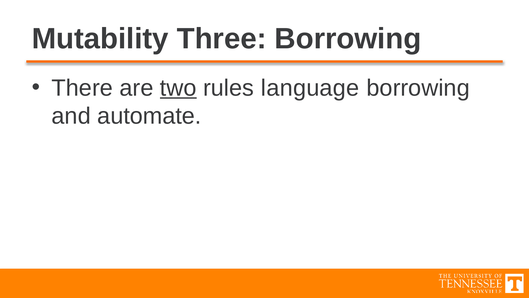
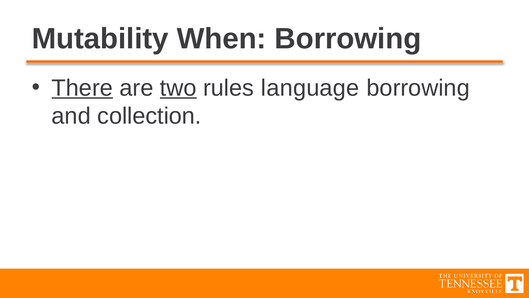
Three: Three -> When
There underline: none -> present
automate: automate -> collection
